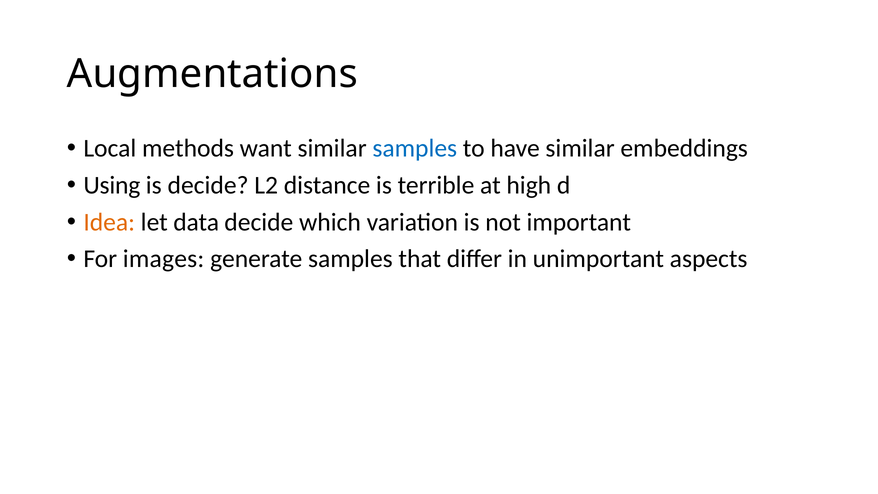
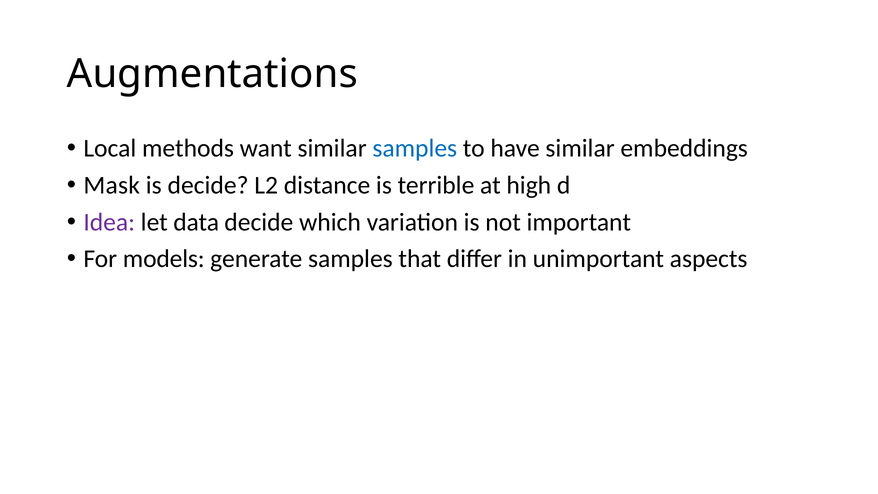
Using: Using -> Mask
Idea colour: orange -> purple
images: images -> models
